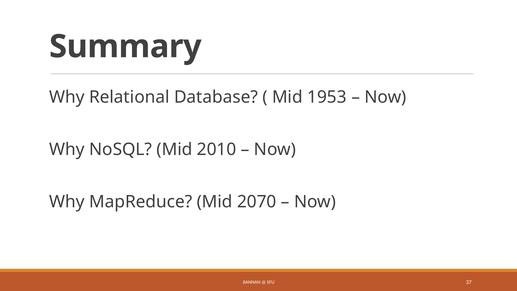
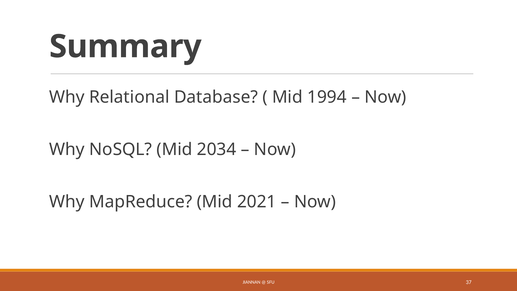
1953: 1953 -> 1994
2010: 2010 -> 2034
2070: 2070 -> 2021
